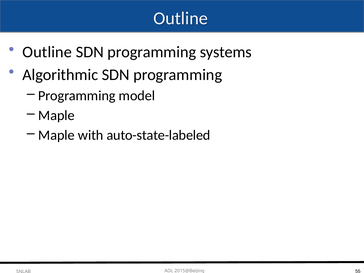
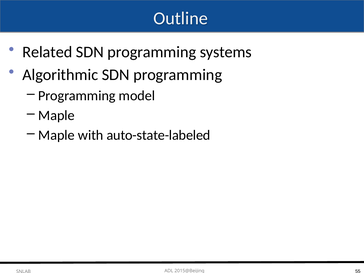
Outline at (47, 52): Outline -> Related
